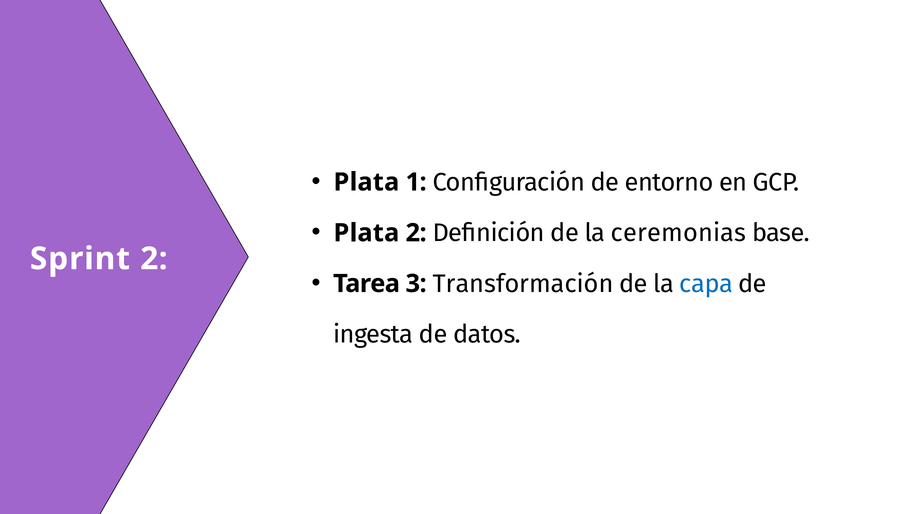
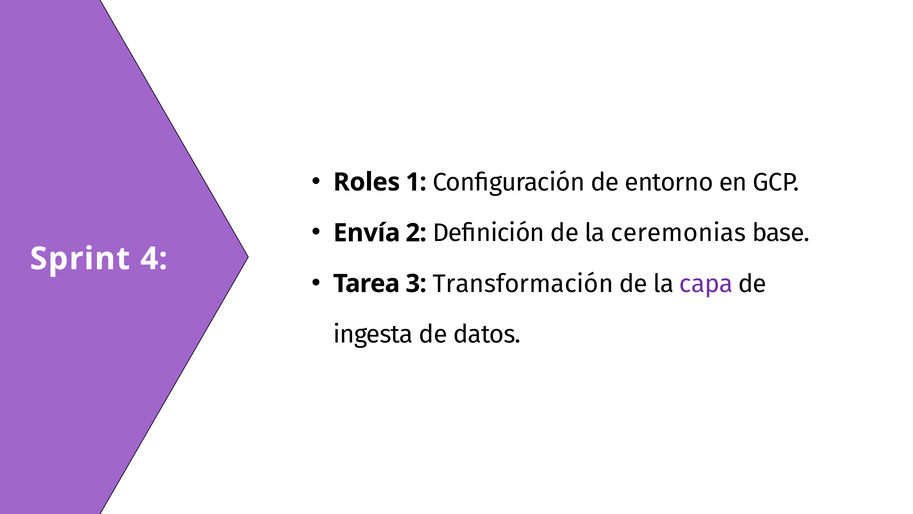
Plata at (366, 182): Plata -> Roles
Plata at (366, 233): Plata -> Envía
Sprint 2: 2 -> 4
capa colour: blue -> purple
